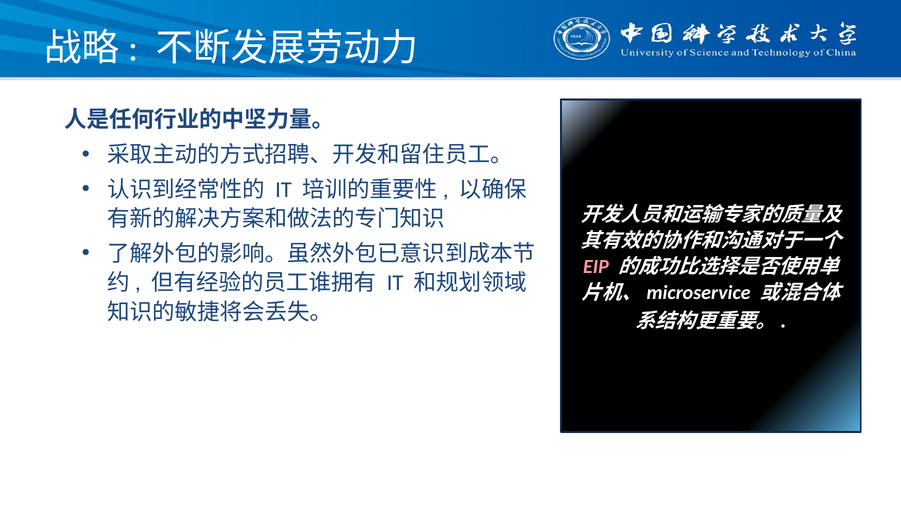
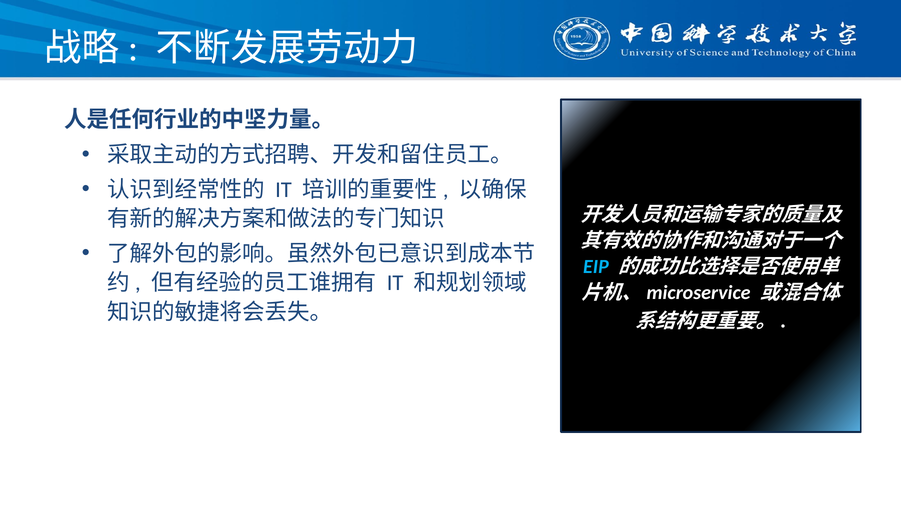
EIP colour: pink -> light blue
